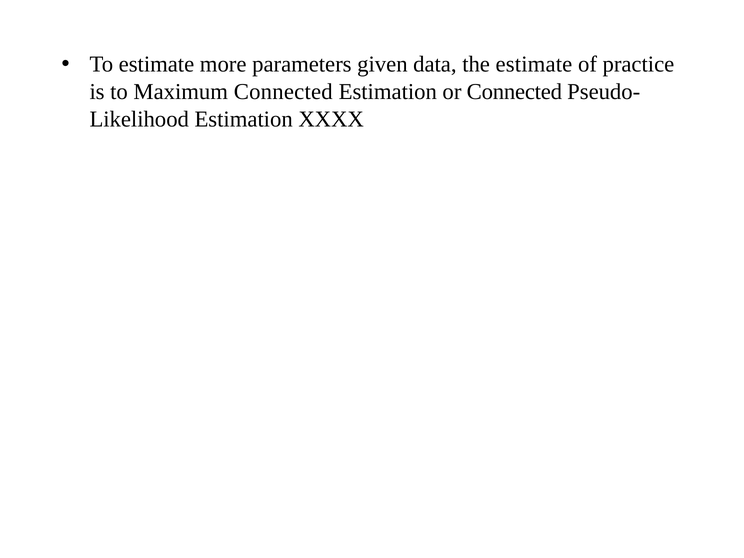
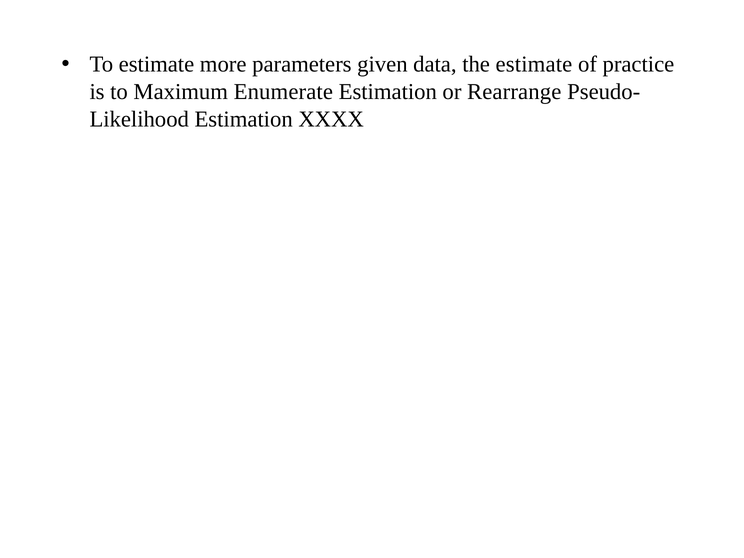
Maximum Connected: Connected -> Enumerate
or Connected: Connected -> Rearrange
